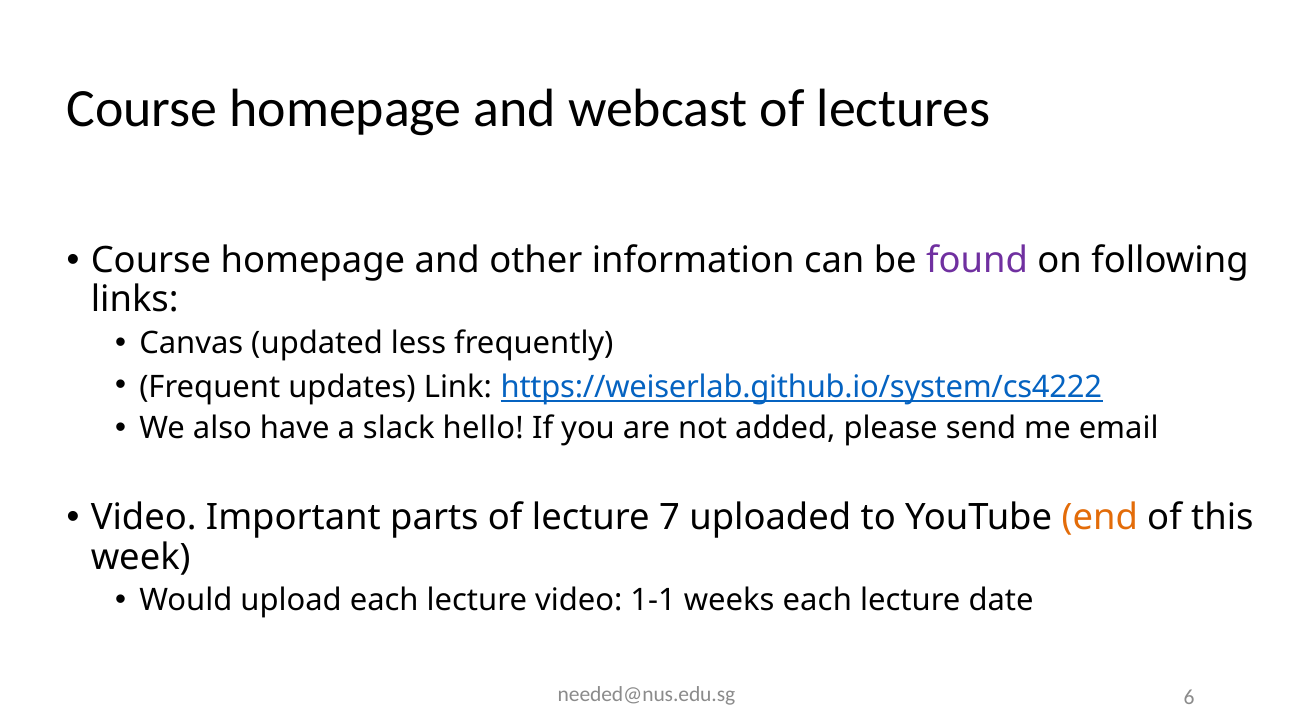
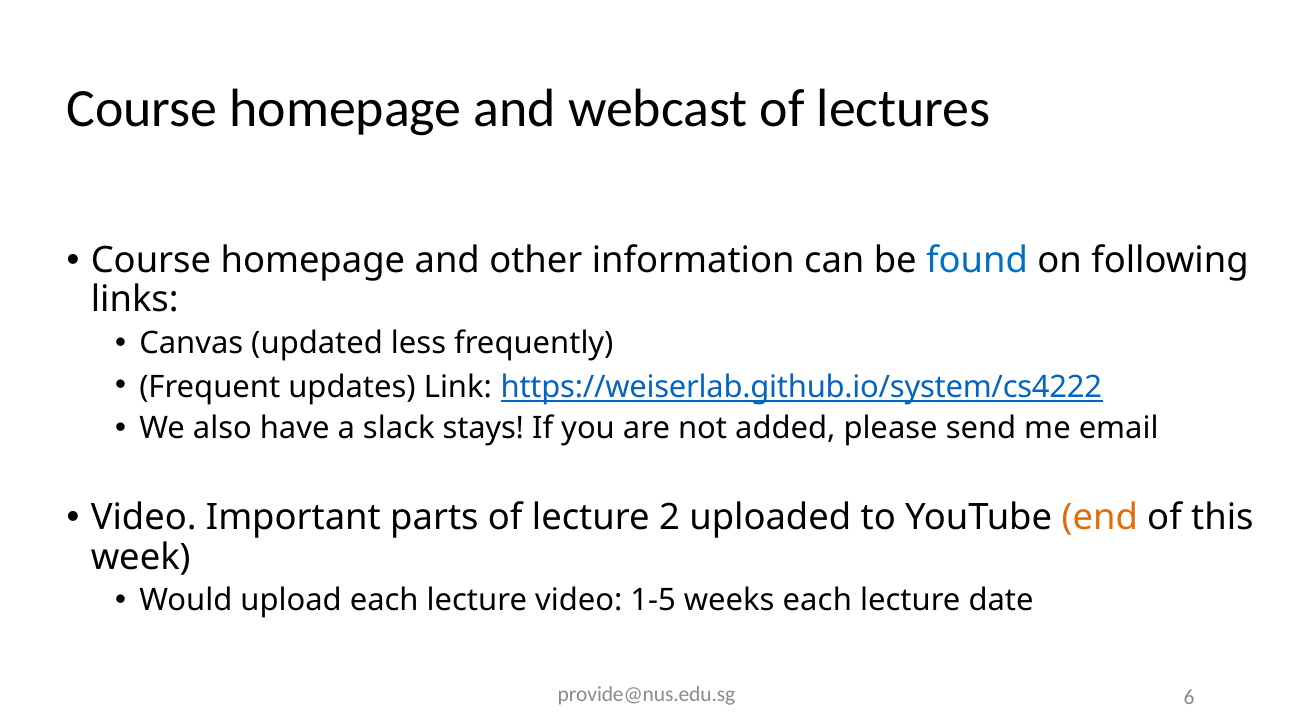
found colour: purple -> blue
hello: hello -> stays
7: 7 -> 2
1-1: 1-1 -> 1-5
needed@nus.edu.sg: needed@nus.edu.sg -> provide@nus.edu.sg
